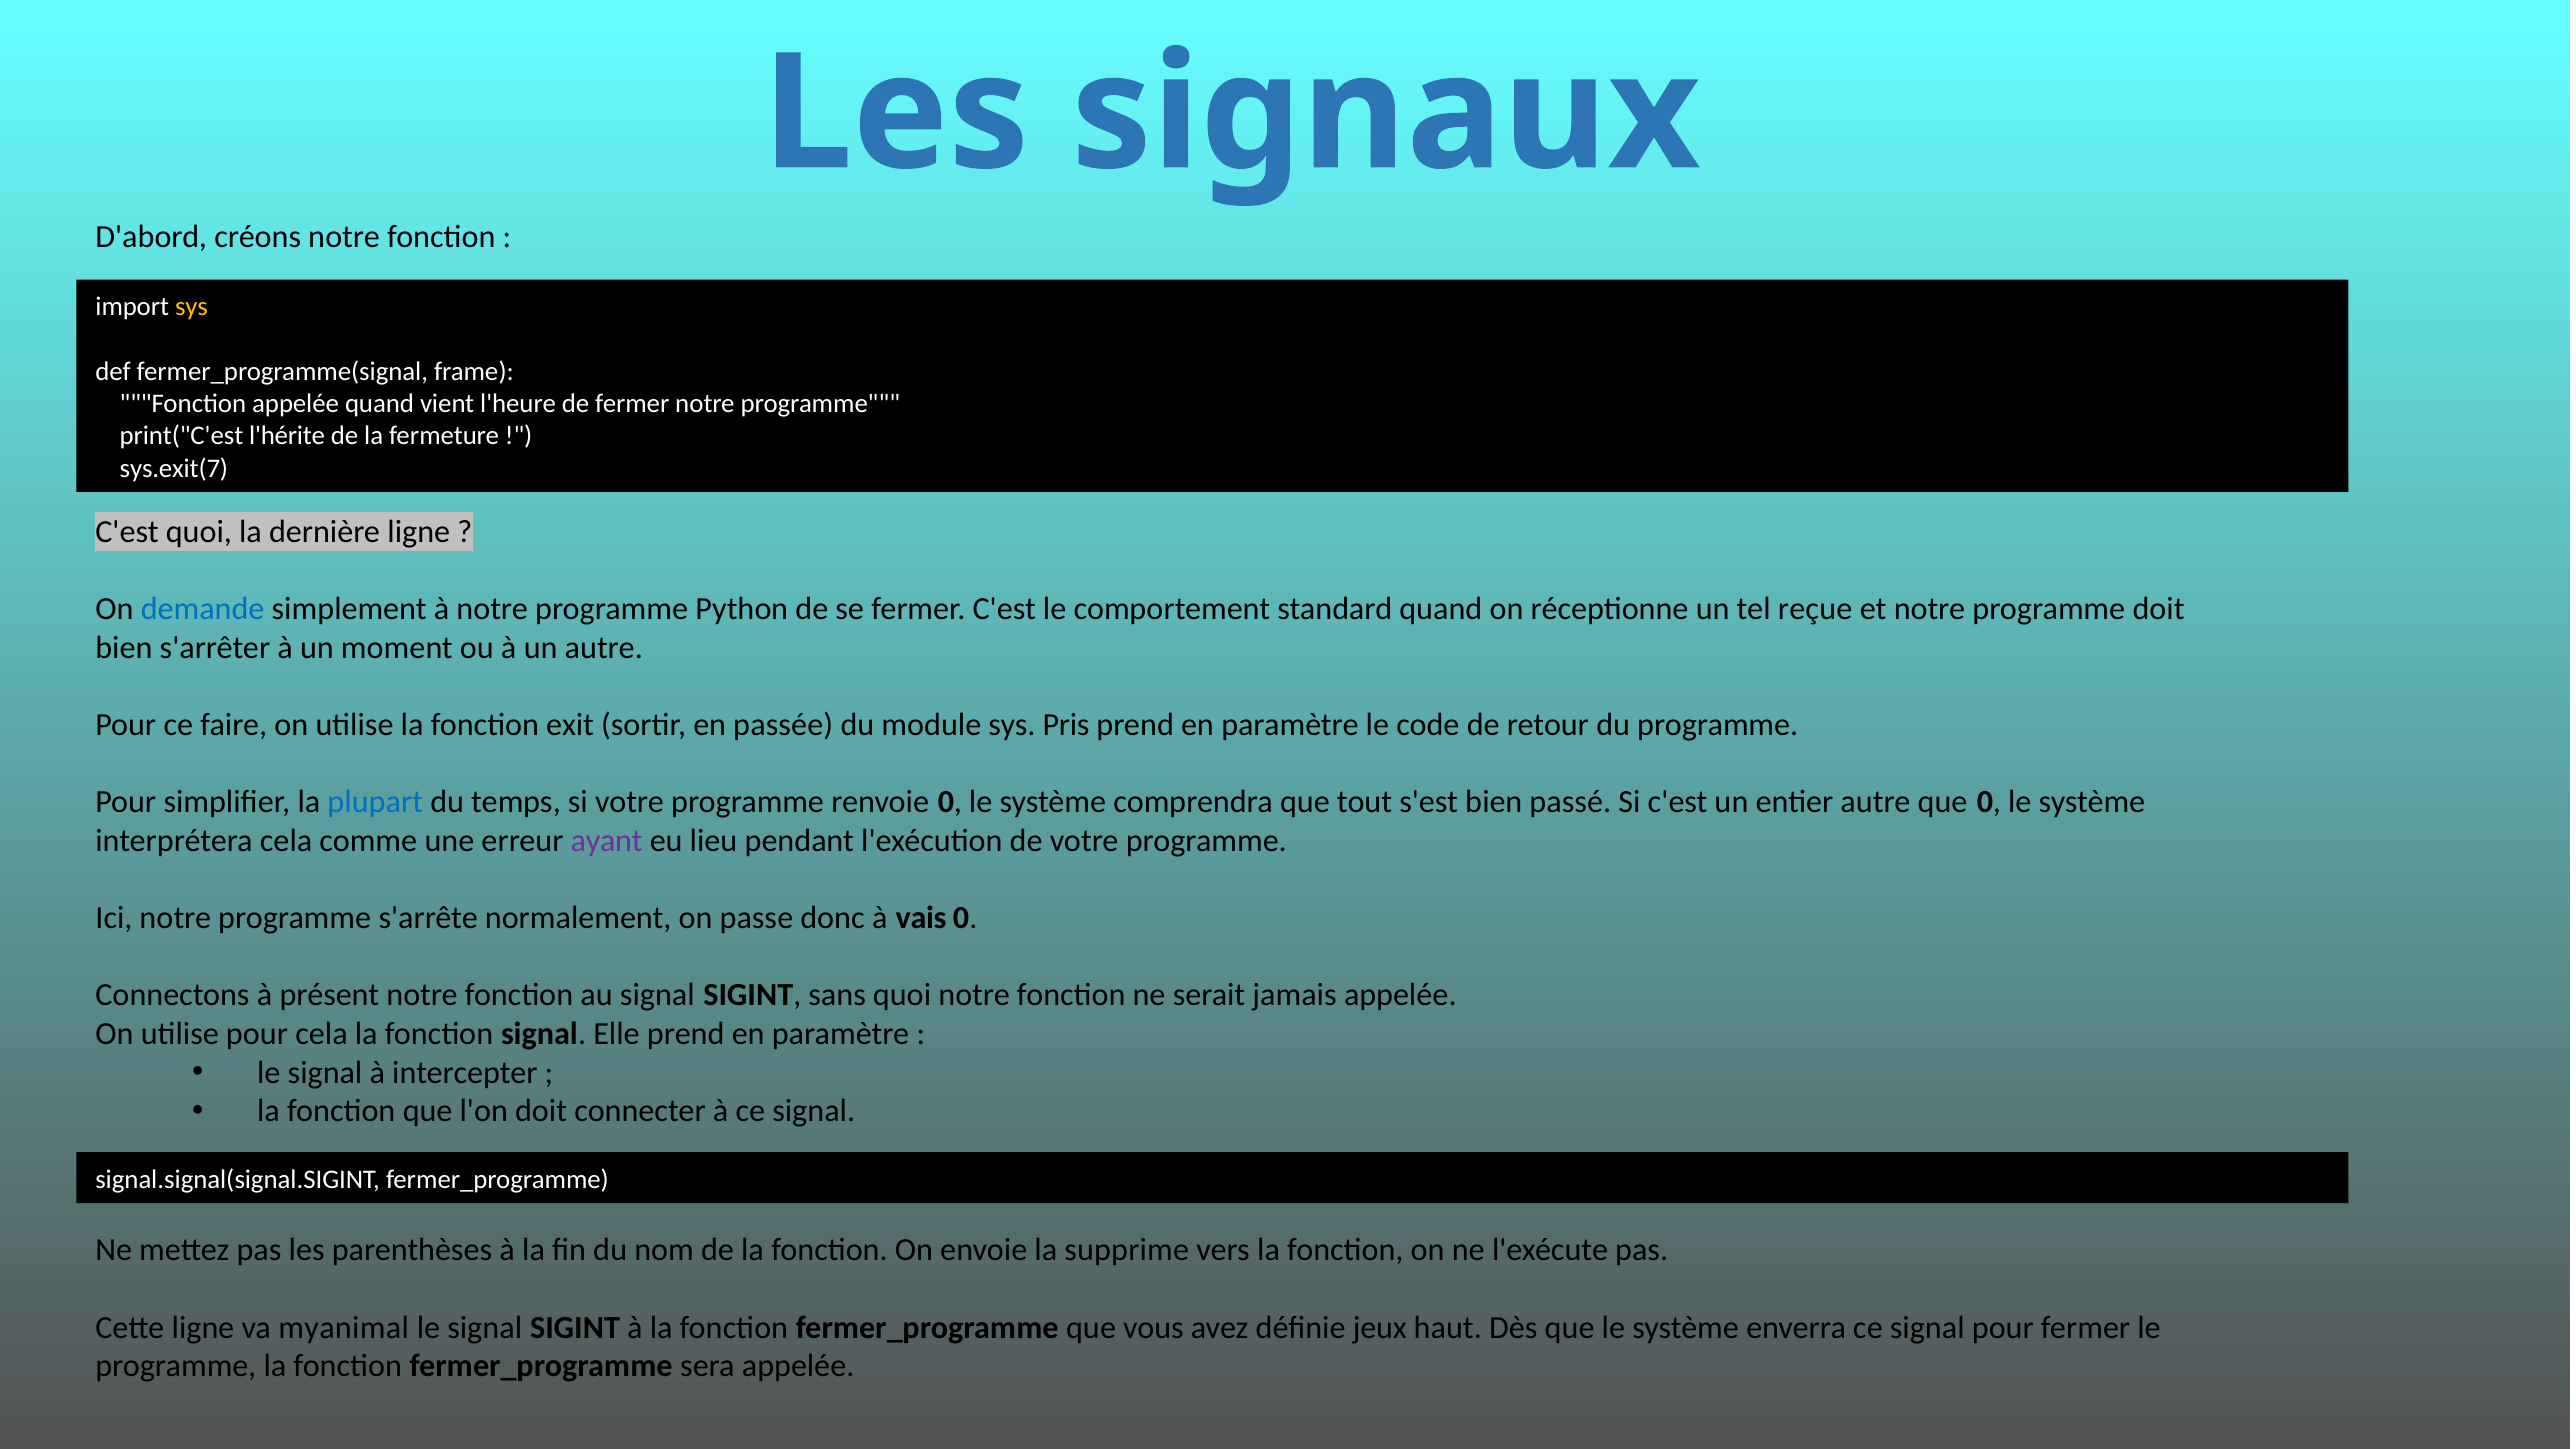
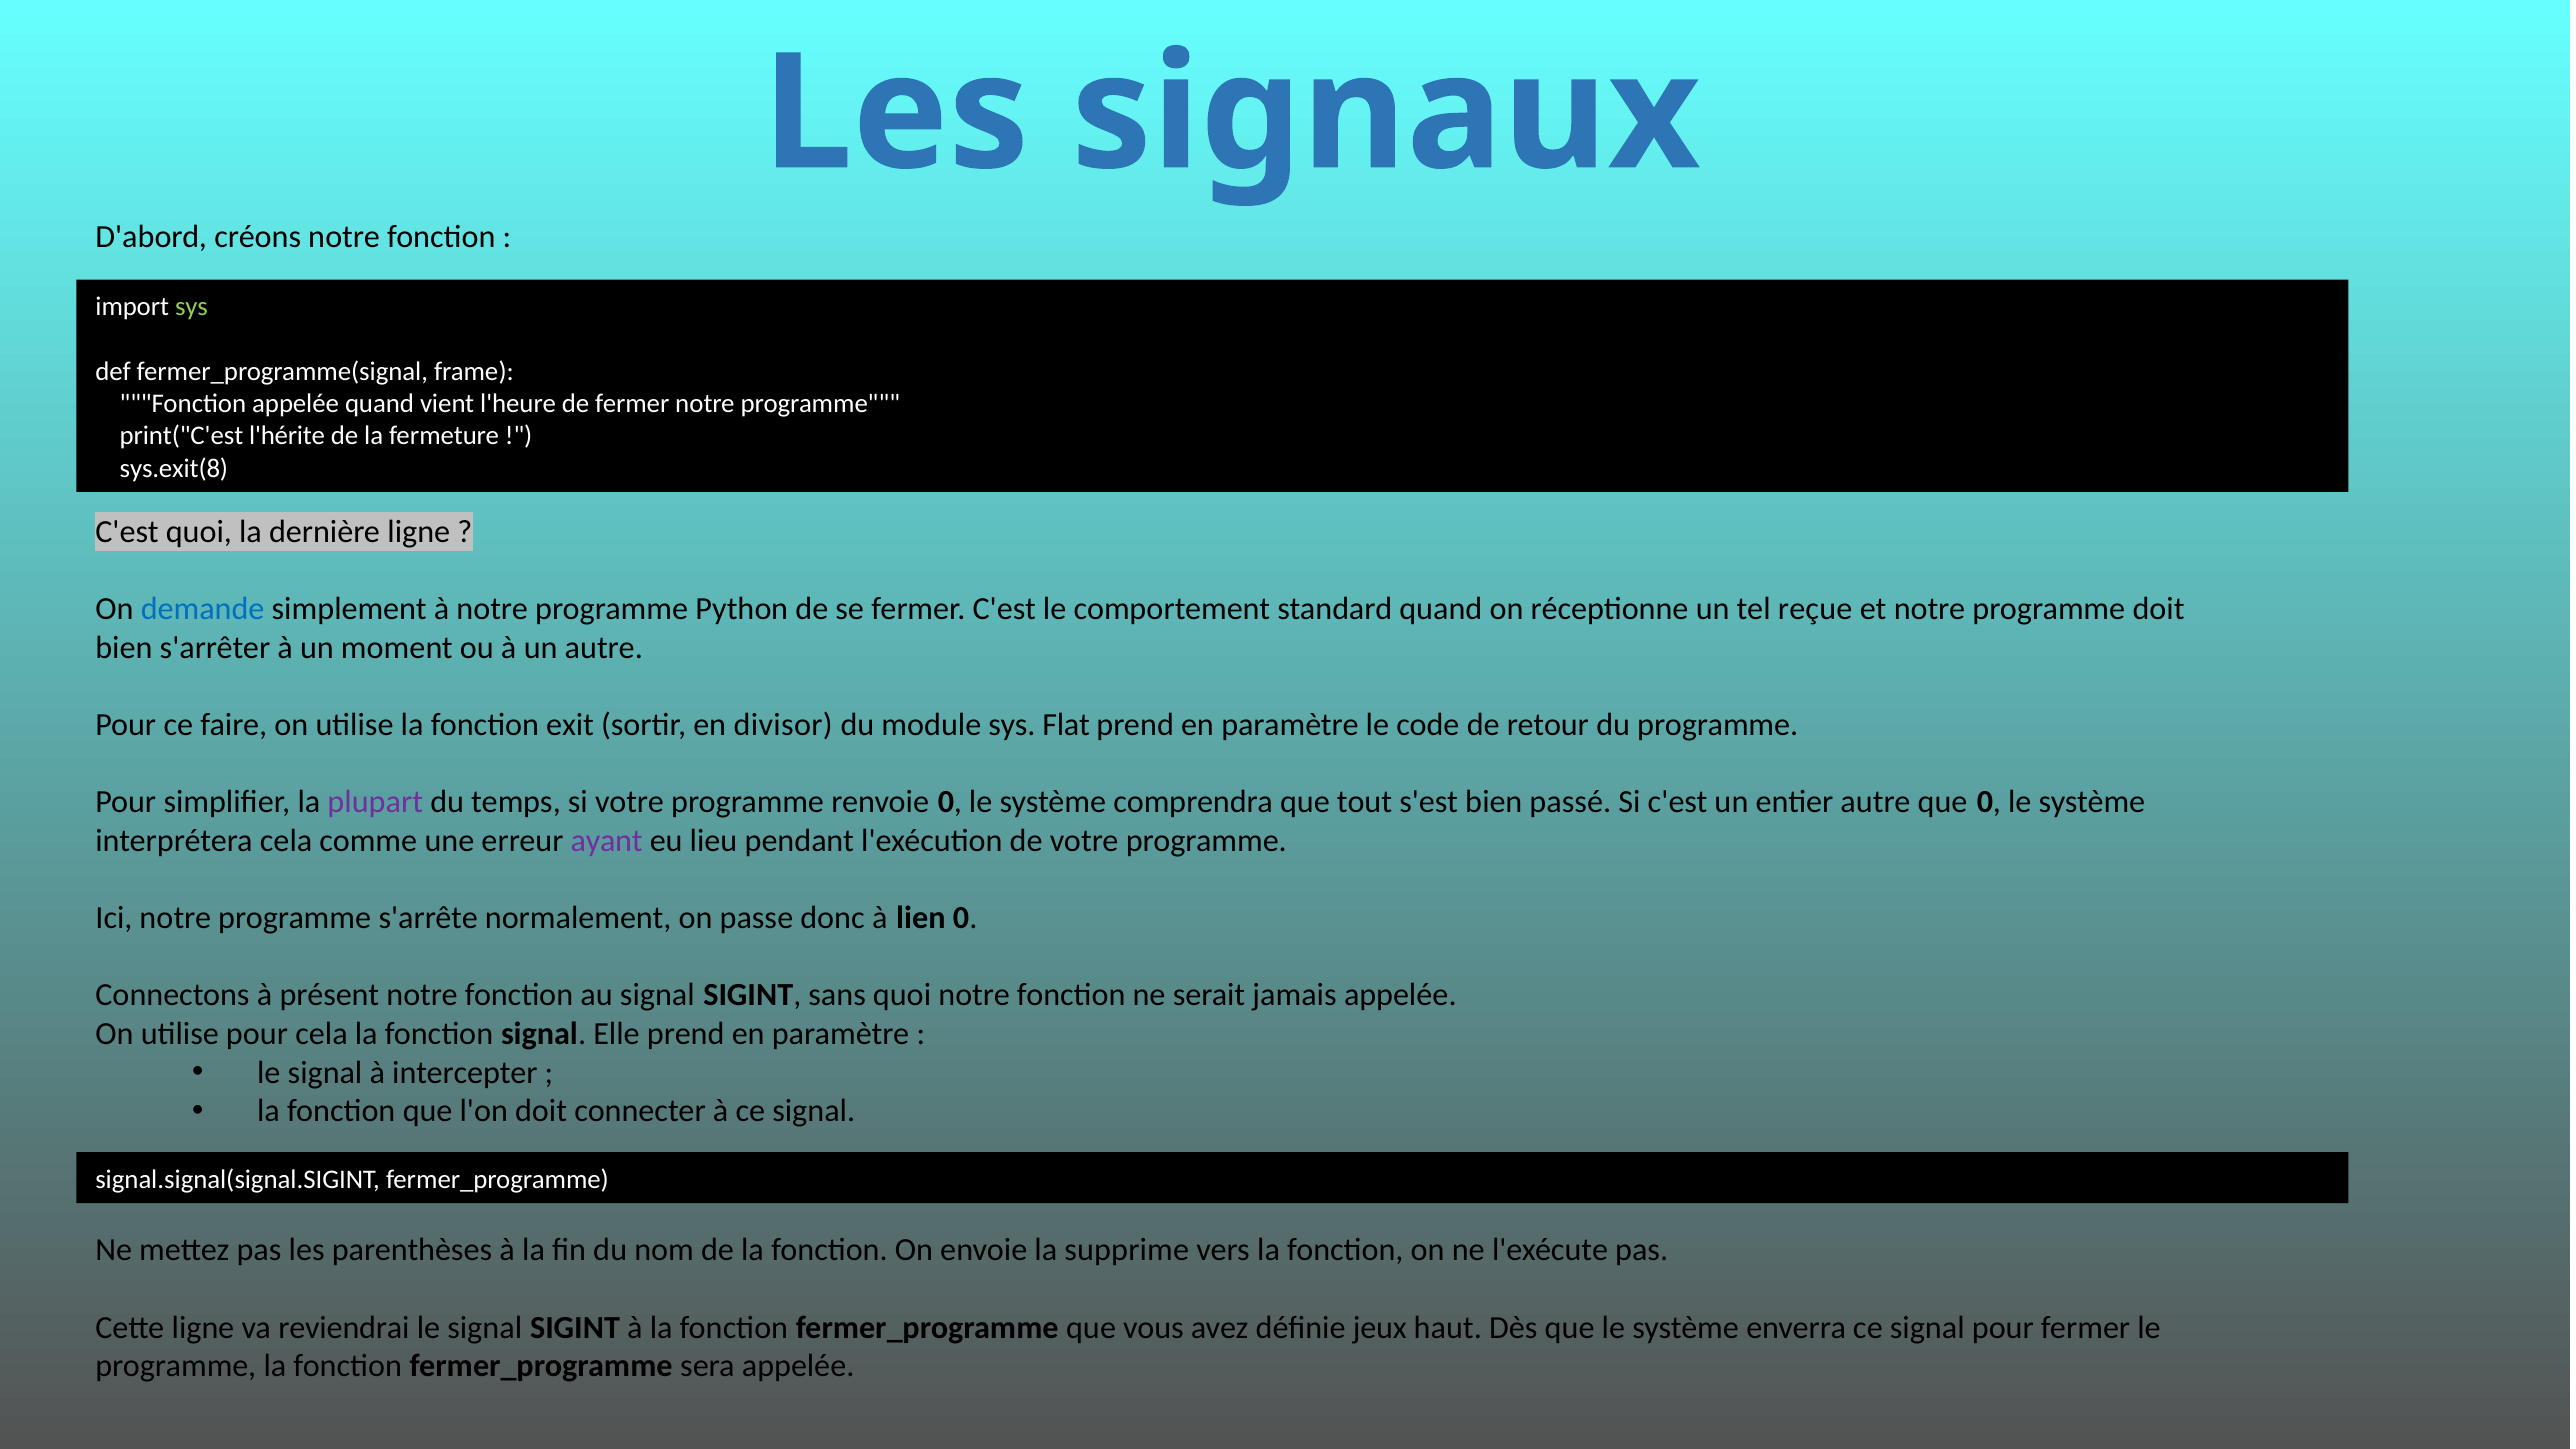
sys at (192, 307) colour: yellow -> light green
sys.exit(7: sys.exit(7 -> sys.exit(8
passée: passée -> divisor
Pris: Pris -> Flat
plupart colour: blue -> purple
vais: vais -> lien
myanimal: myanimal -> reviendrai
